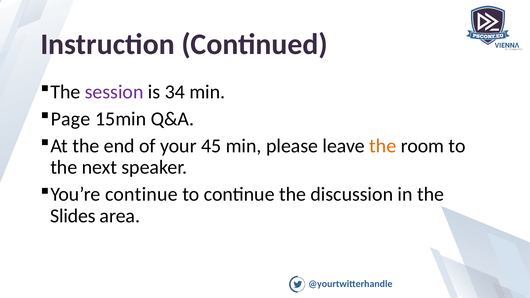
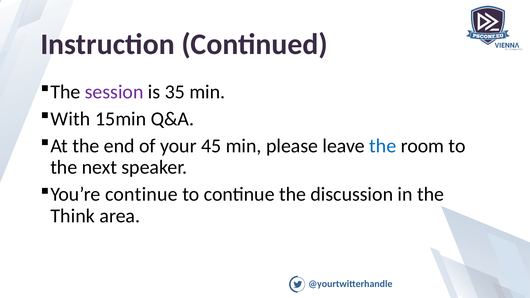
34: 34 -> 35
Page: Page -> With
the at (383, 146) colour: orange -> blue
Slides: Slides -> Think
